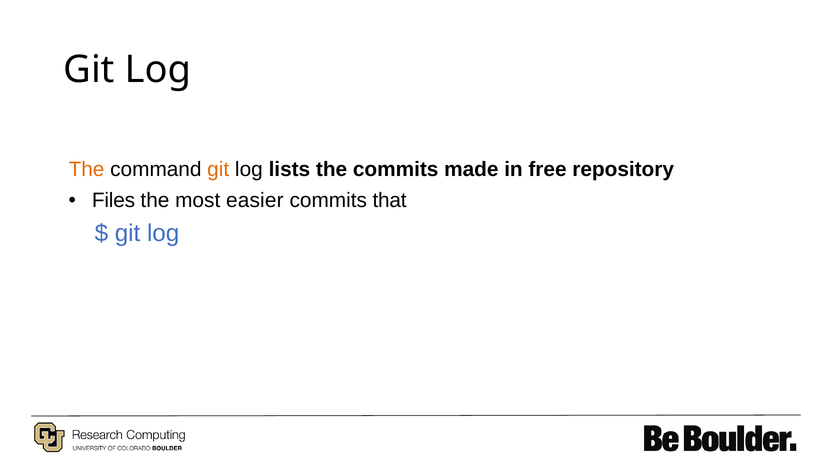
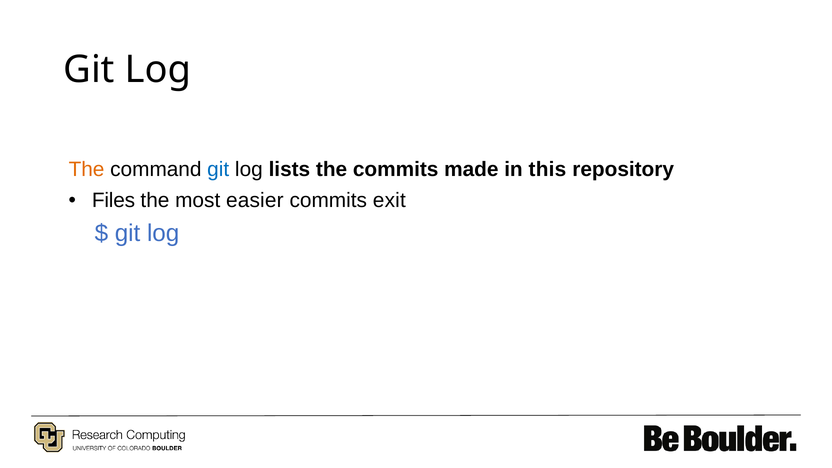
git at (218, 169) colour: orange -> blue
free: free -> this
that: that -> exit
